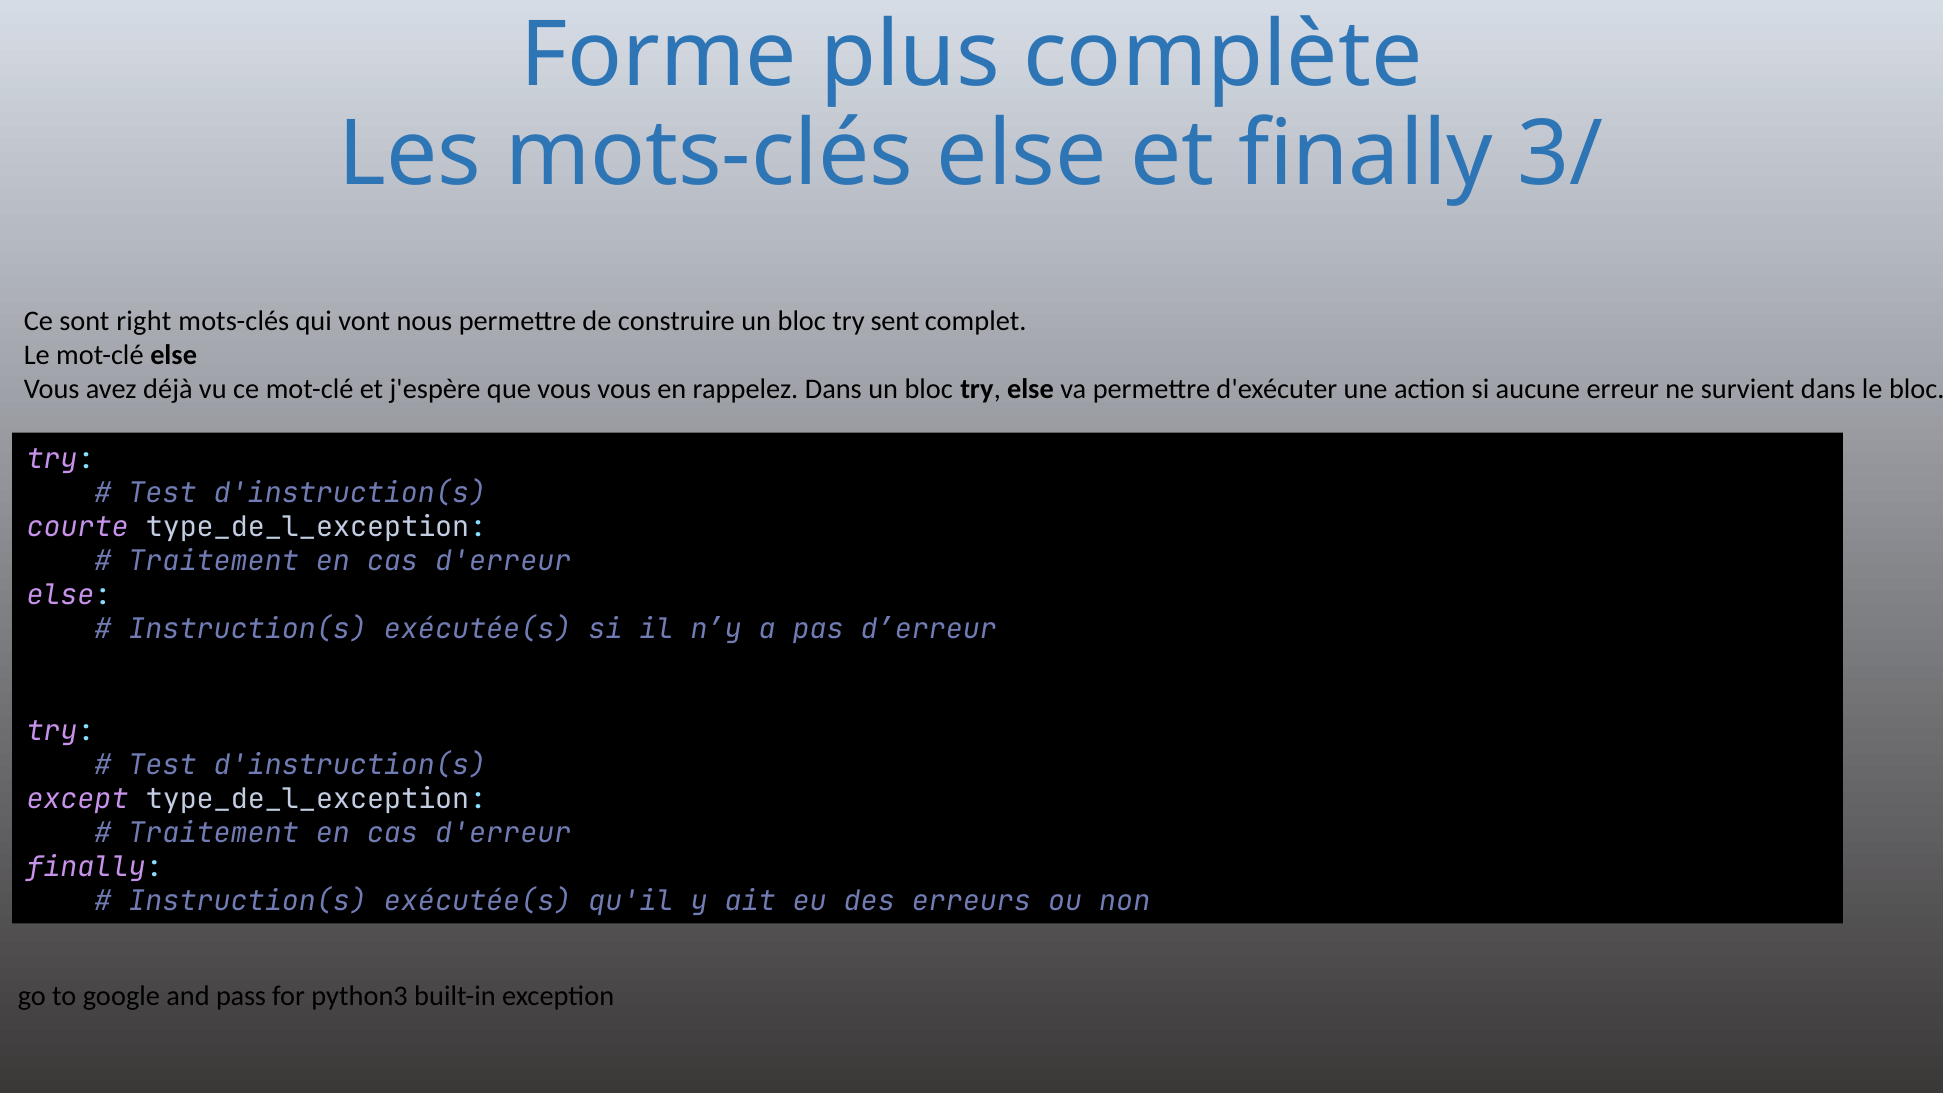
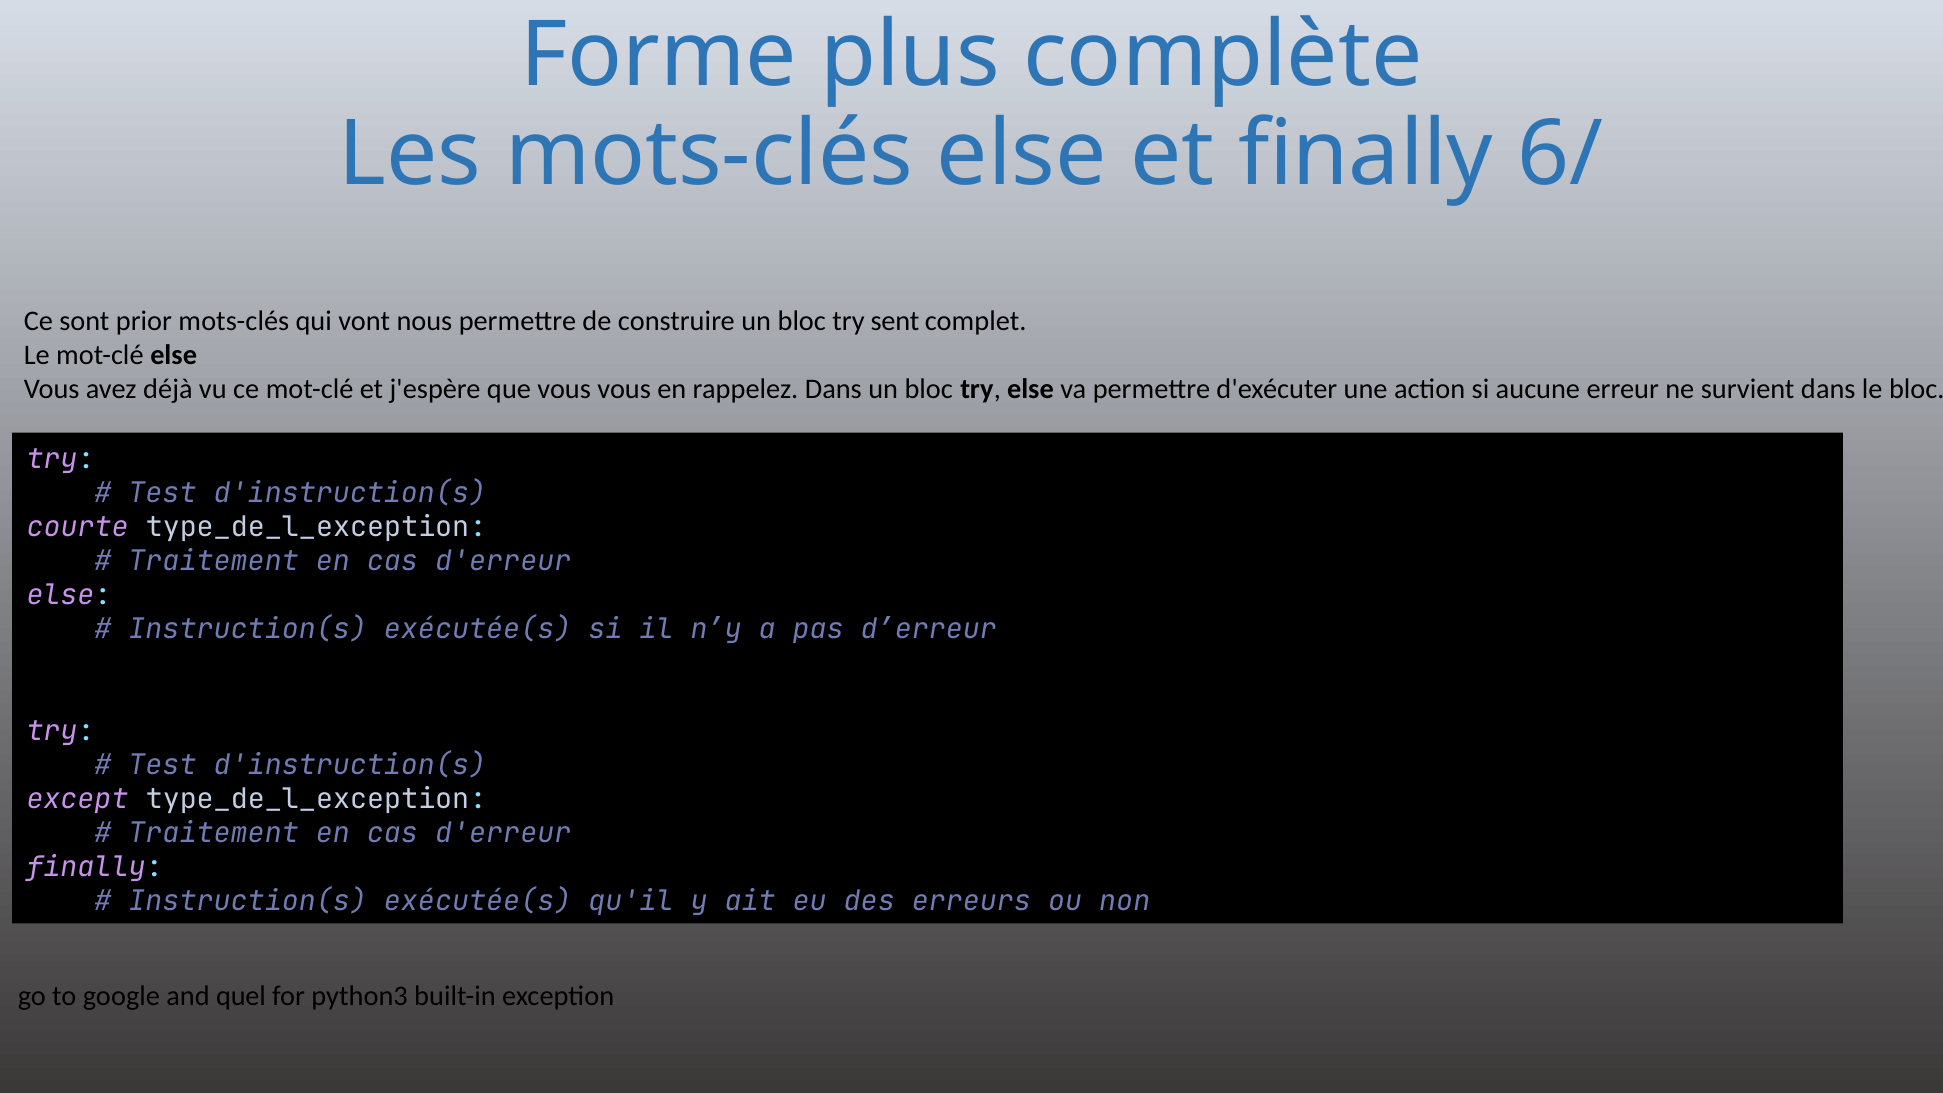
3/: 3/ -> 6/
right: right -> prior
pass: pass -> quel
